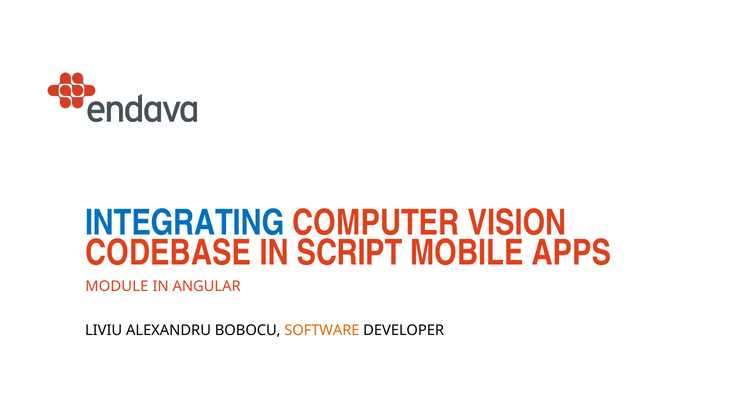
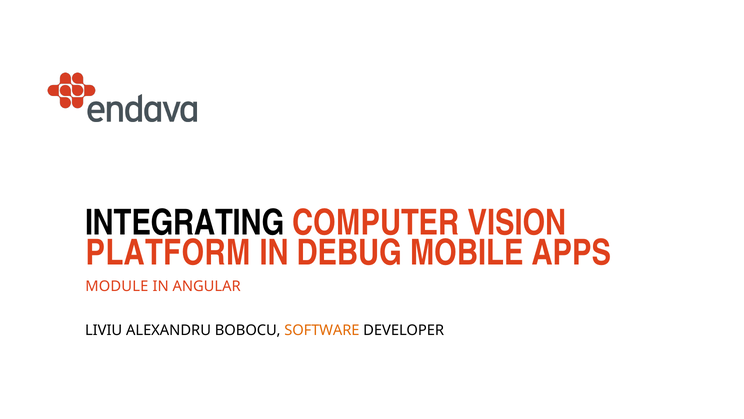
INTEGRATING colour: blue -> black
CODEBASE: CODEBASE -> PLATFORM
SCRIPT: SCRIPT -> DEBUG
